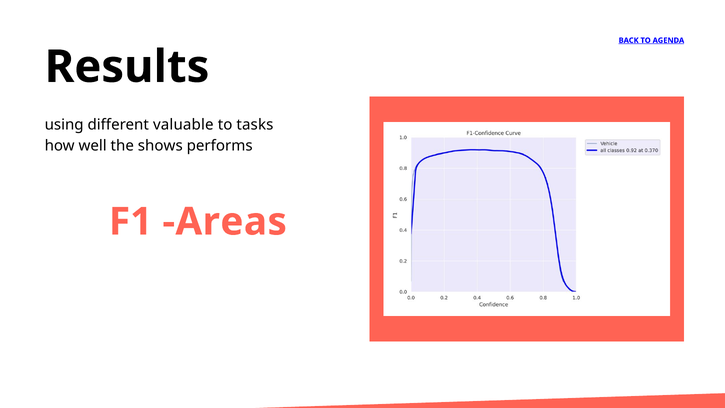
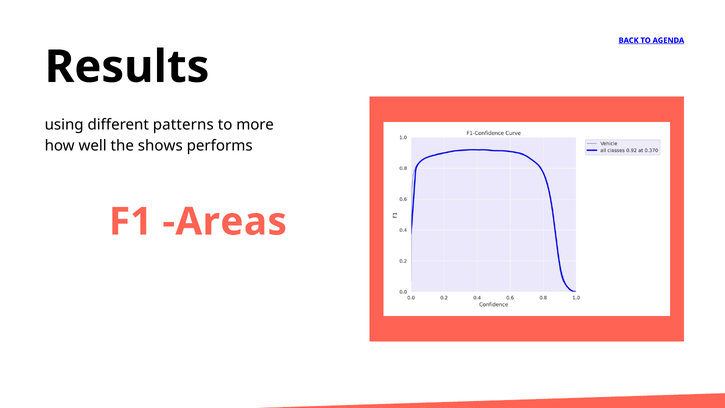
valuable: valuable -> patterns
tasks: tasks -> more
